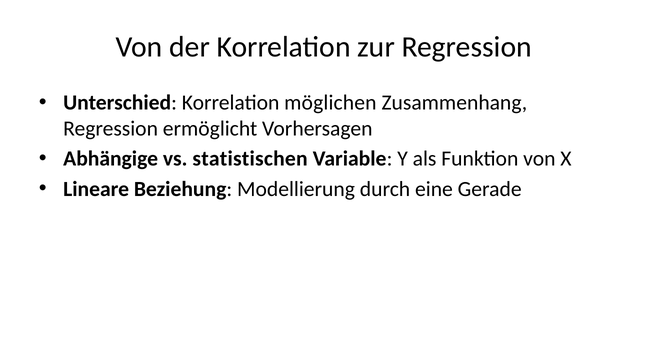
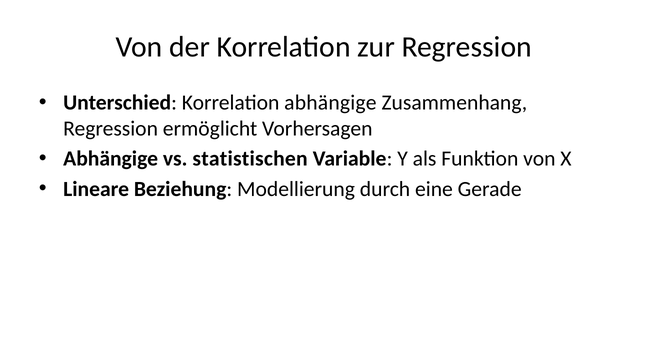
Korrelation möglichen: möglichen -> abhängige
